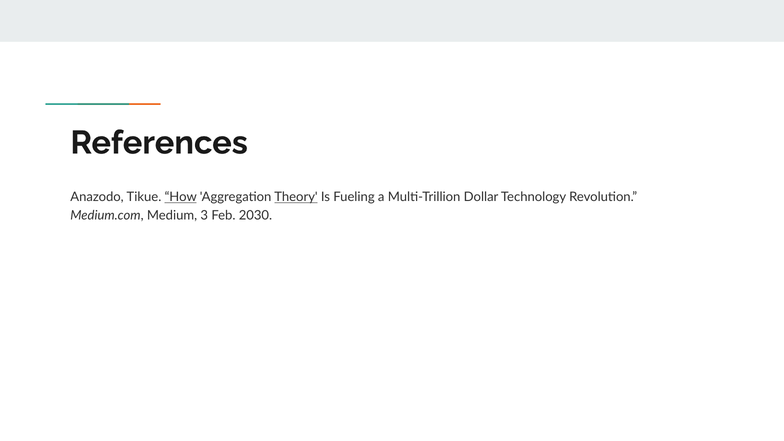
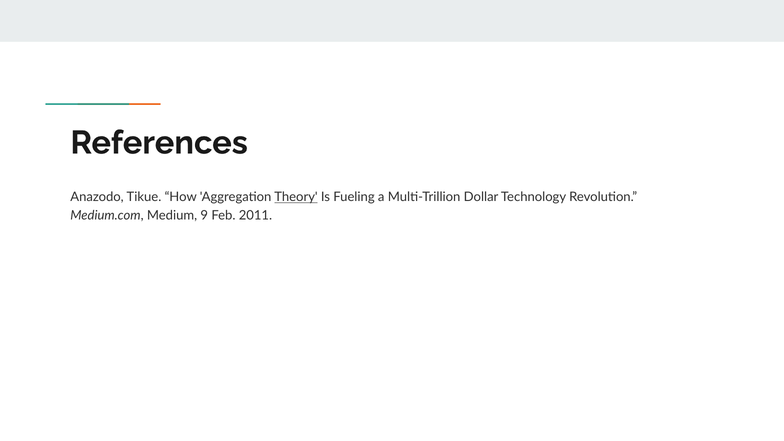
How underline: present -> none
3: 3 -> 9
2030: 2030 -> 2011
